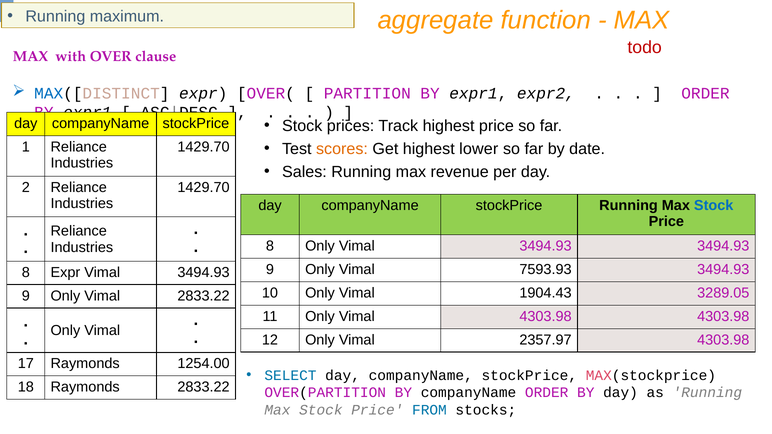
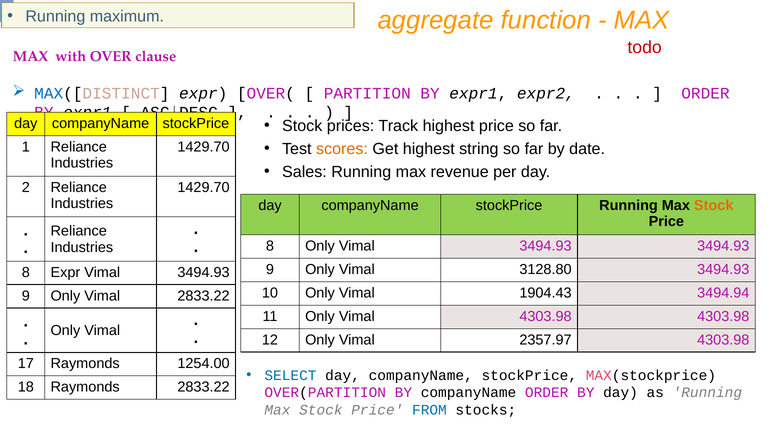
lower: lower -> string
Stock at (714, 206) colour: blue -> orange
7593.93: 7593.93 -> 3128.80
3289.05: 3289.05 -> 3494.94
